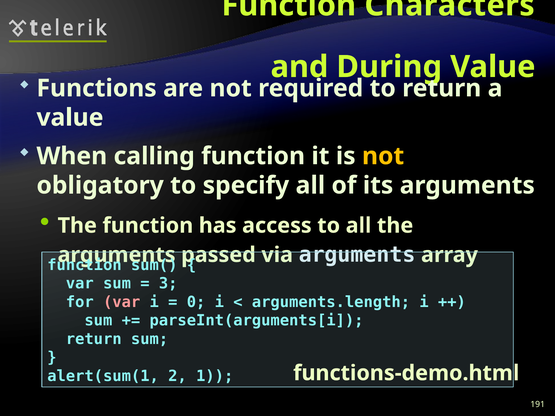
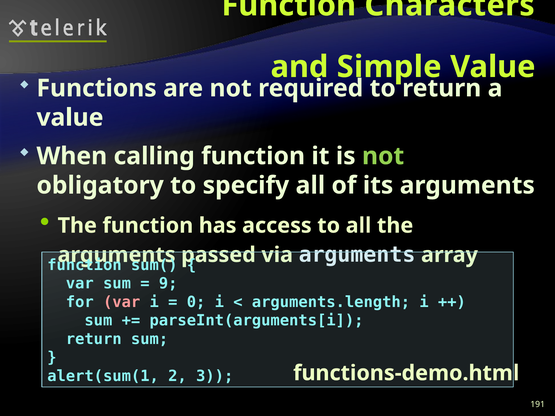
During: During -> Simple
not at (383, 156) colour: yellow -> light green
3: 3 -> 9
1: 1 -> 3
